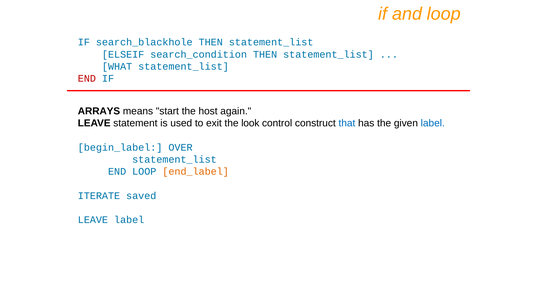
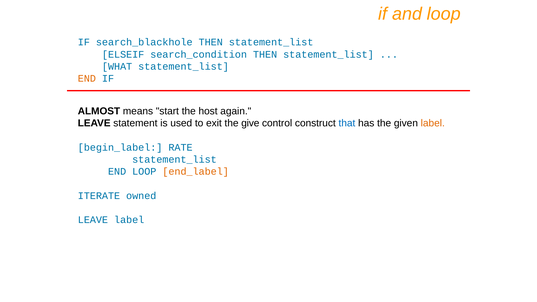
END at (87, 79) colour: red -> orange
ARRAYS: ARRAYS -> ALMOST
look: look -> give
label at (433, 123) colour: blue -> orange
OVER: OVER -> RATE
saved: saved -> owned
